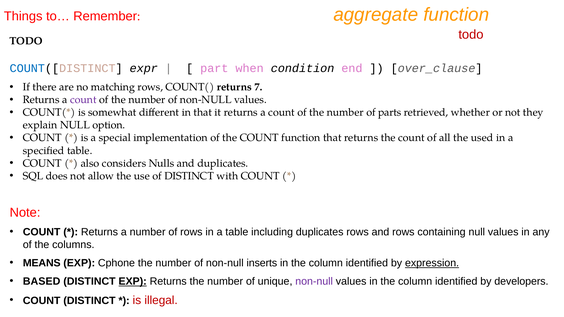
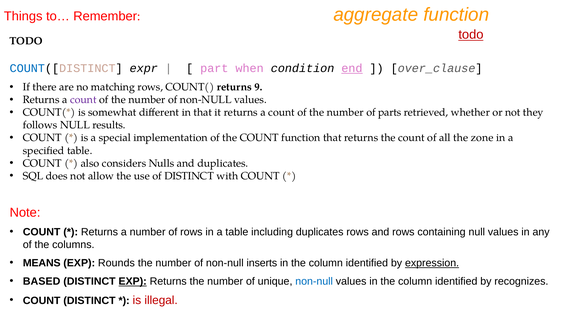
todo at (471, 35) underline: none -> present
end underline: none -> present
7: 7 -> 9
explain: explain -> follows
option: option -> results
used: used -> zone
Cphone: Cphone -> Rounds
non-null at (314, 282) colour: purple -> blue
developers: developers -> recognizes
